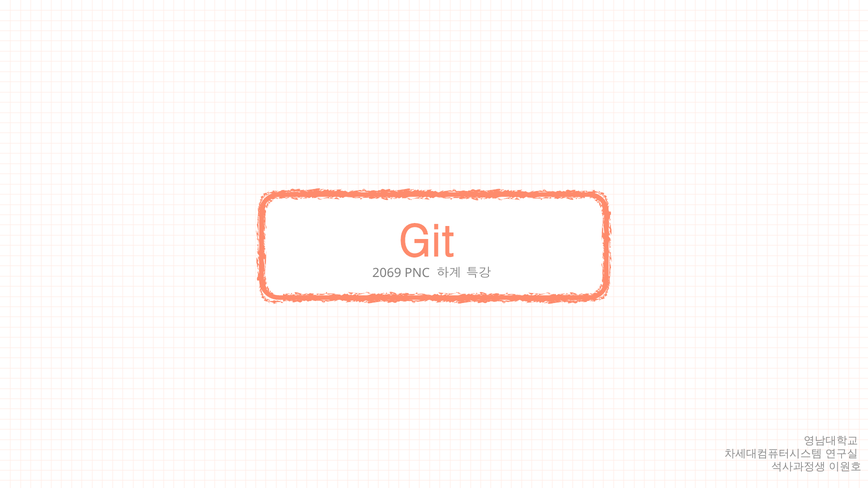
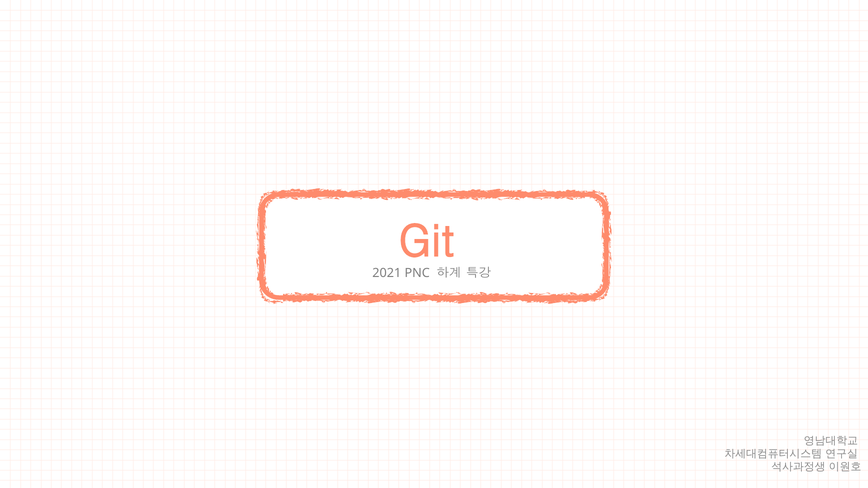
2069: 2069 -> 2021
